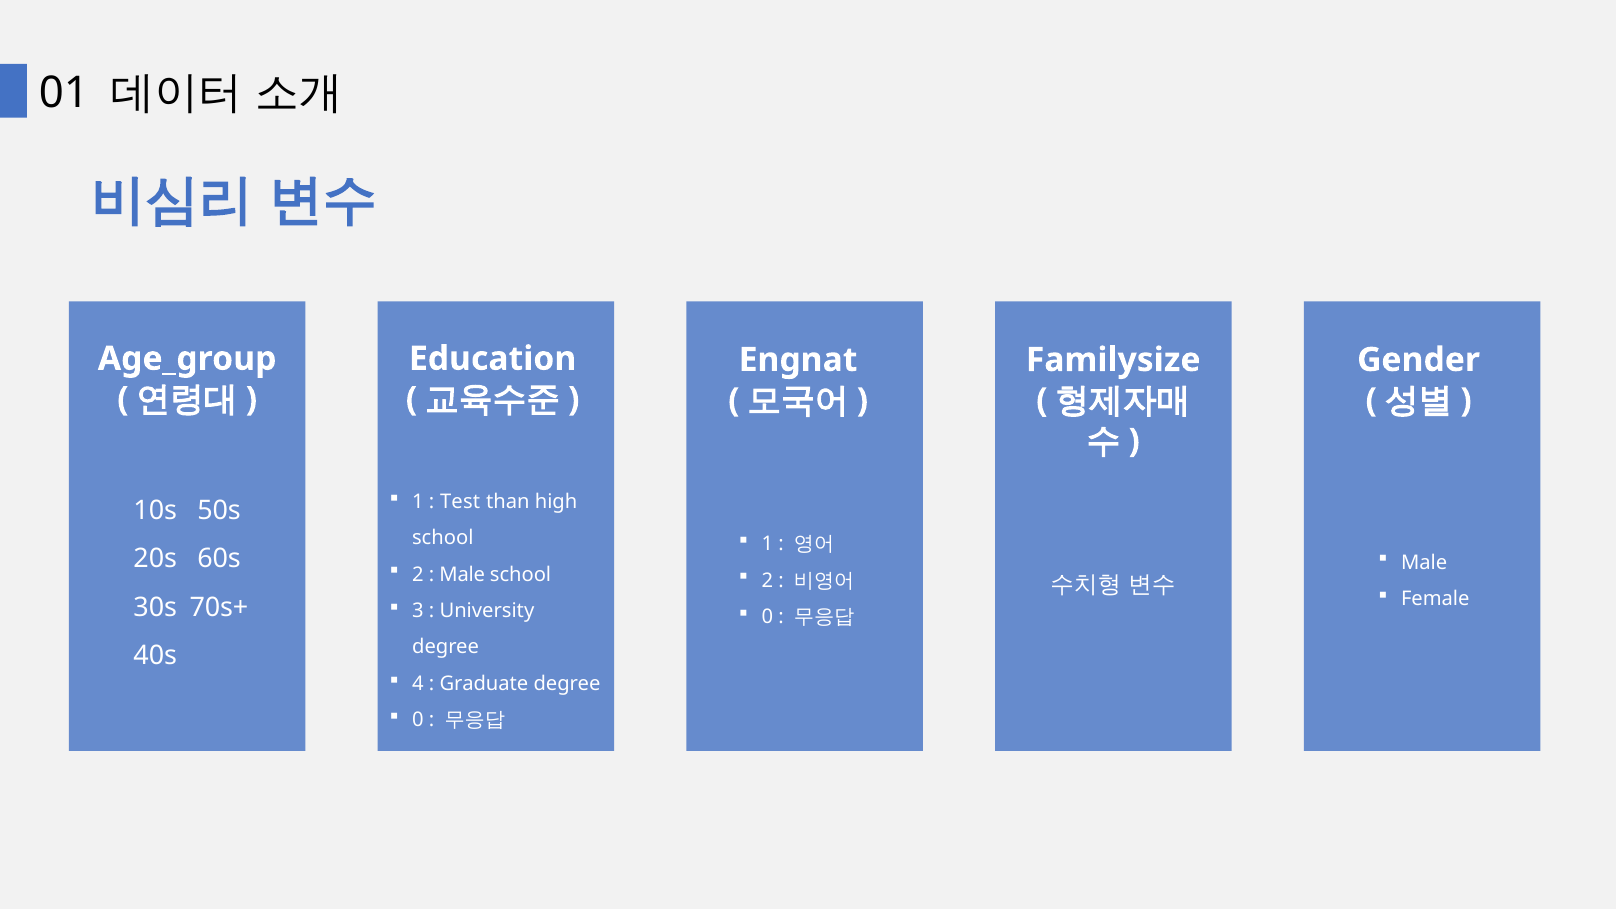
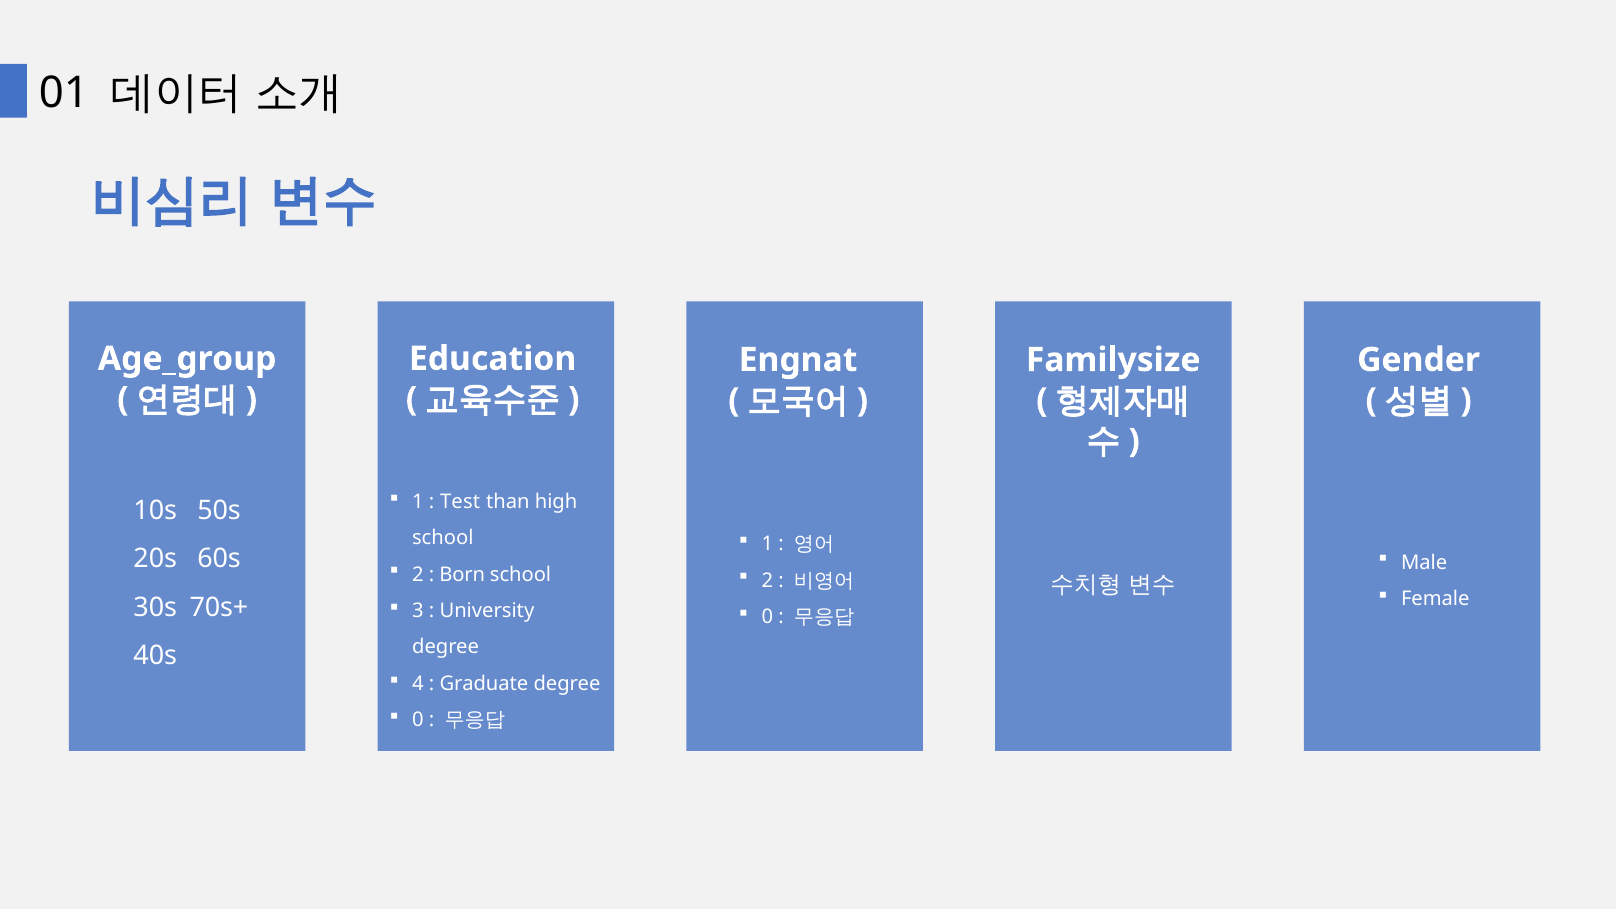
Male at (462, 575): Male -> Born
